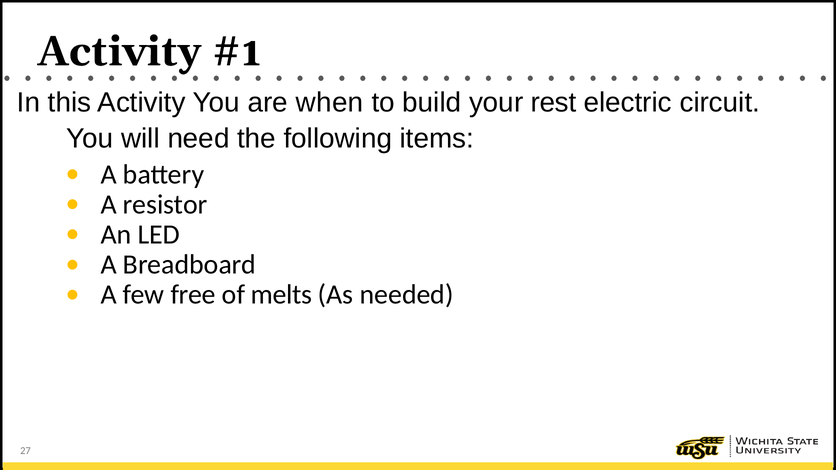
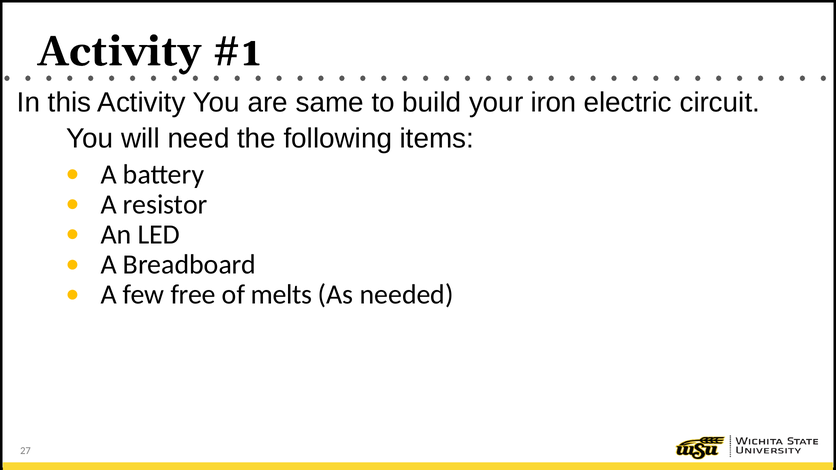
when: when -> same
rest: rest -> iron
